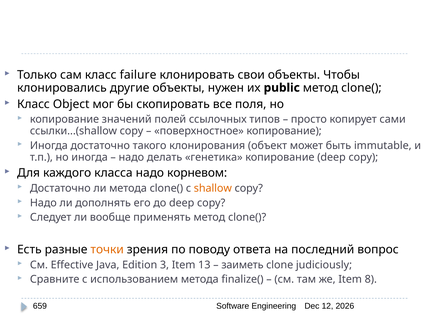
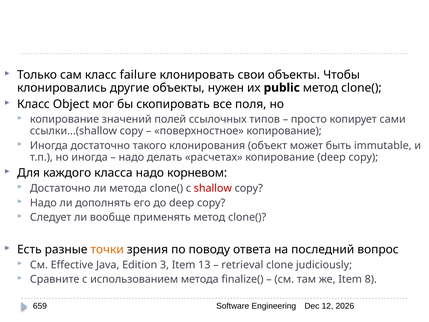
генетика: генетика -> расчетах
shallow colour: orange -> red
заиметь: заиметь -> retrieval
